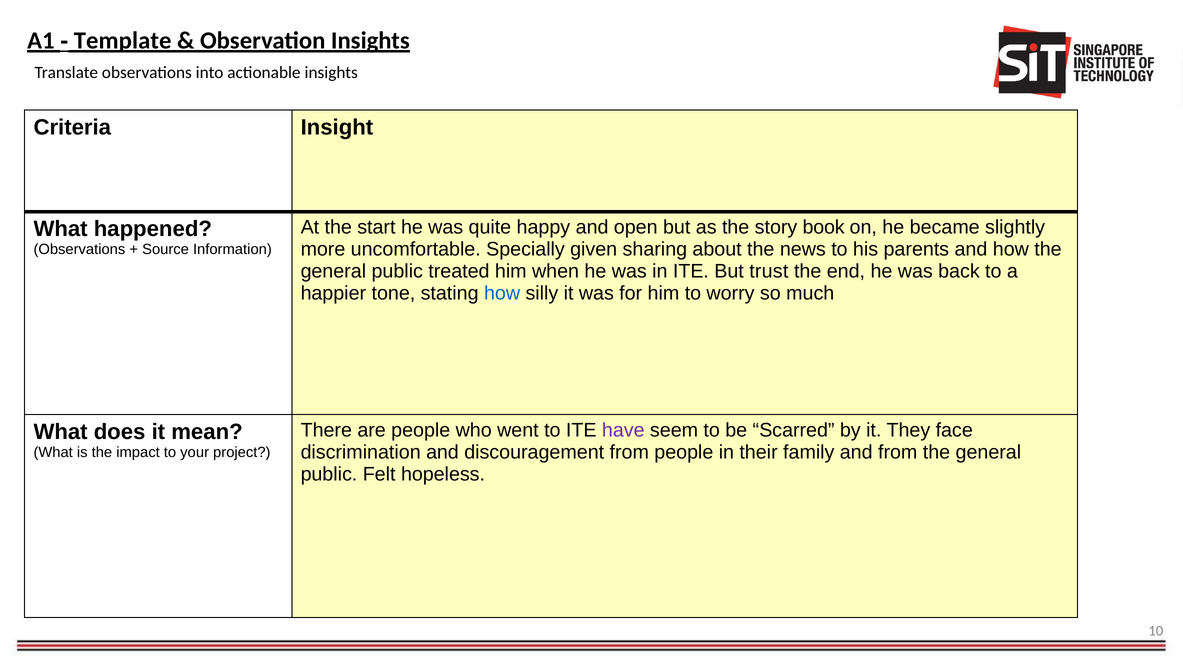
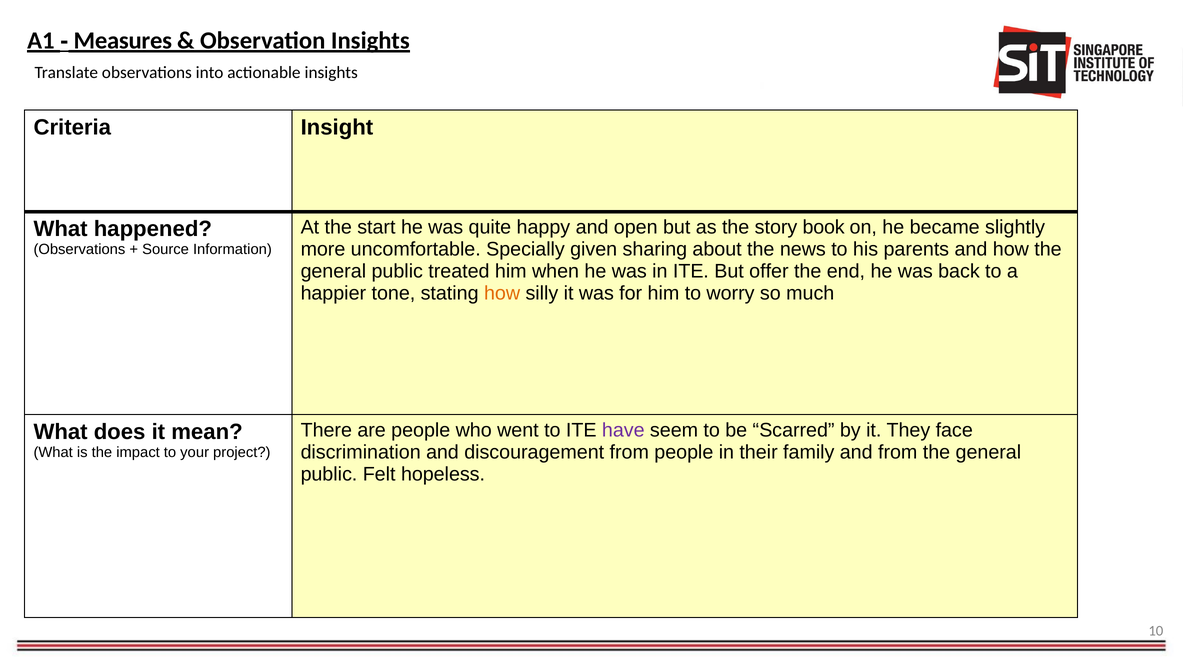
Template: Template -> Measures
trust: trust -> offer
how at (502, 293) colour: blue -> orange
